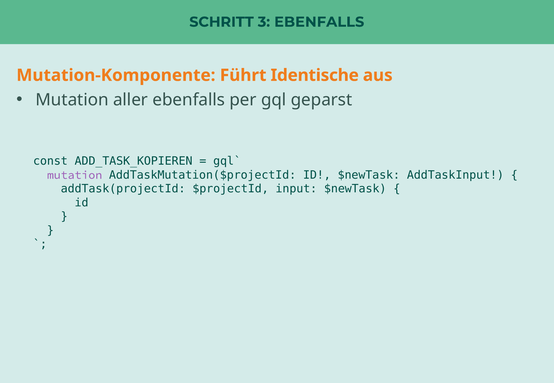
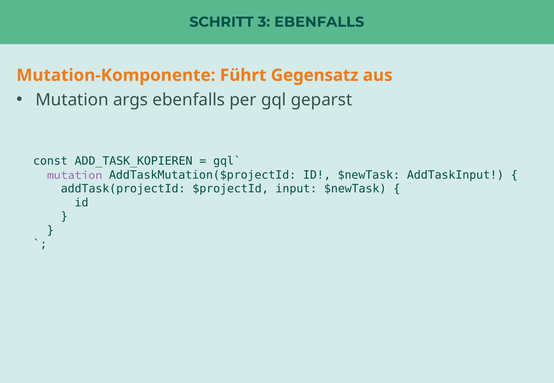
Identische: Identische -> Gegensatz
aller: aller -> args
